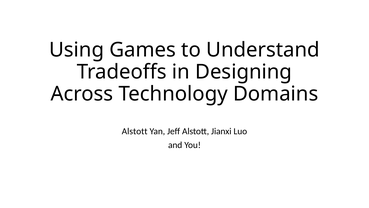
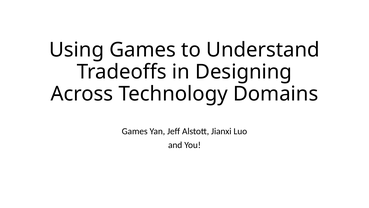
Alstott at (135, 131): Alstott -> Games
